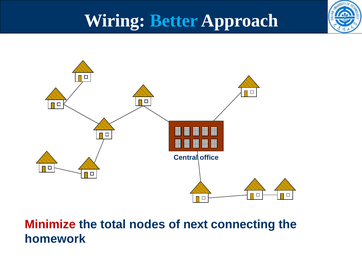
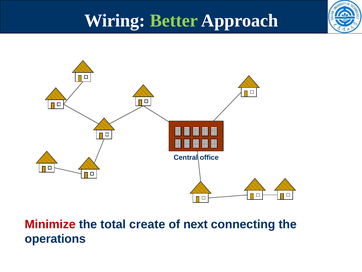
Better colour: light blue -> light green
nodes: nodes -> create
homework: homework -> operations
